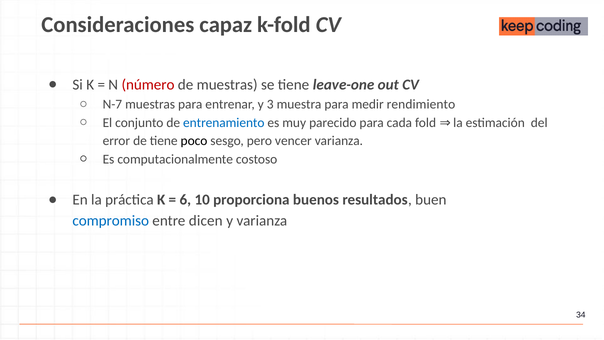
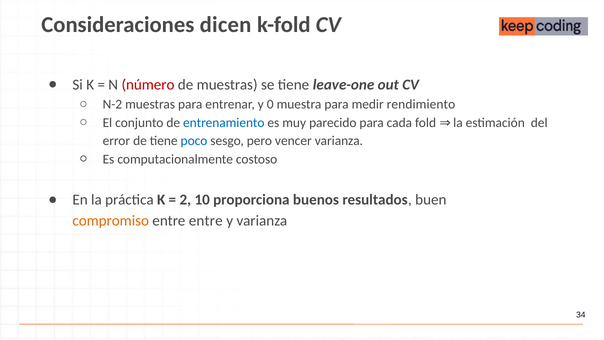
capaz: capaz -> dicen
N-7: N-7 -> N-2
3: 3 -> 0
poco colour: black -> blue
6: 6 -> 2
compromiso colour: blue -> orange
entre dicen: dicen -> entre
